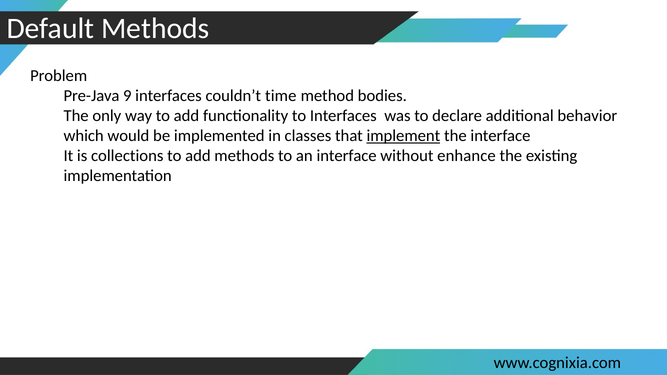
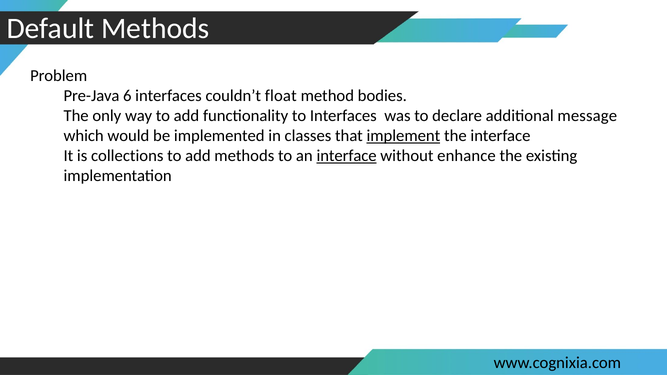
9: 9 -> 6
time: time -> float
behavior: behavior -> message
interface at (347, 156) underline: none -> present
